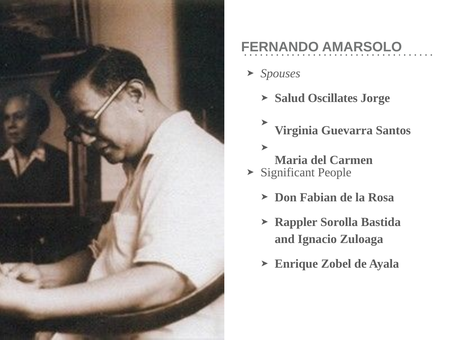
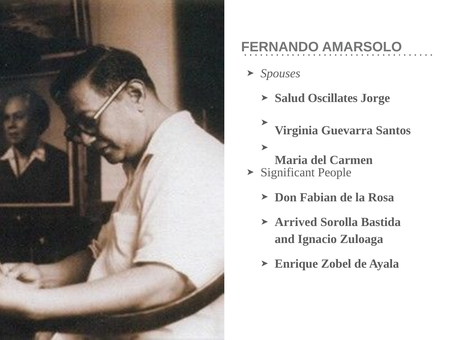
Rappler: Rappler -> Arrived
